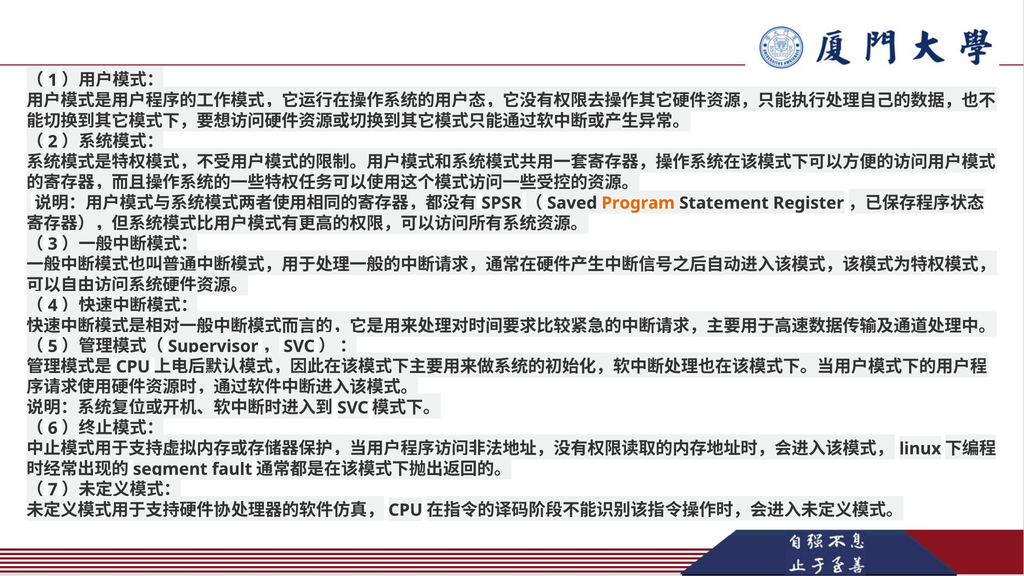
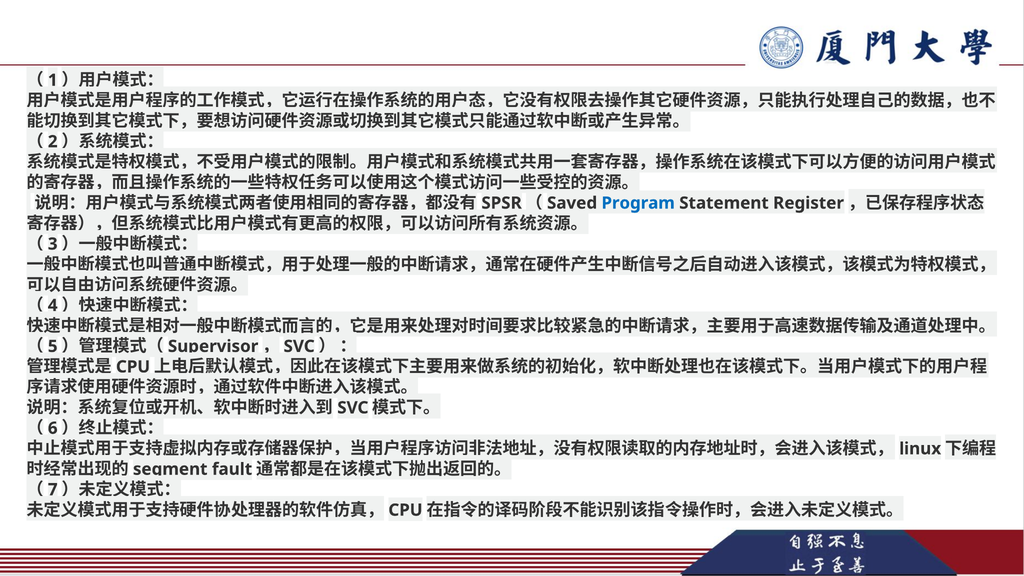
Program colour: orange -> blue
